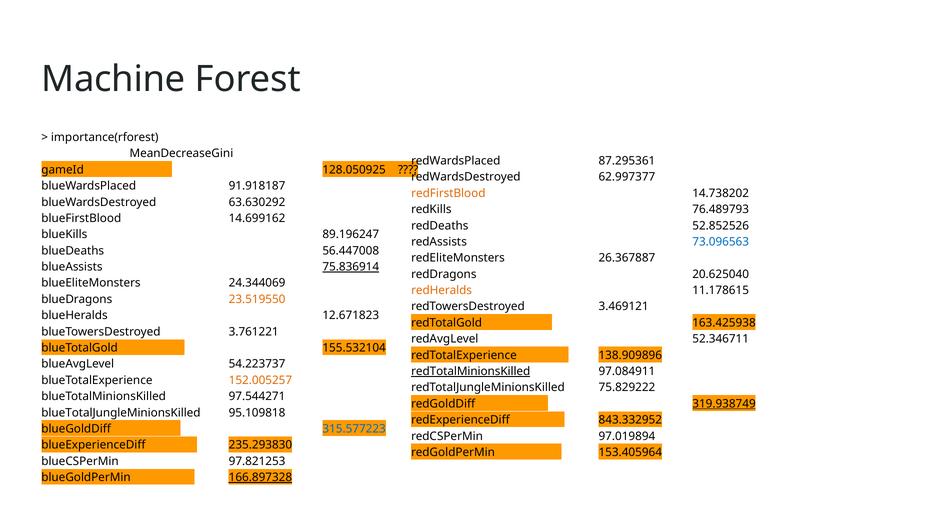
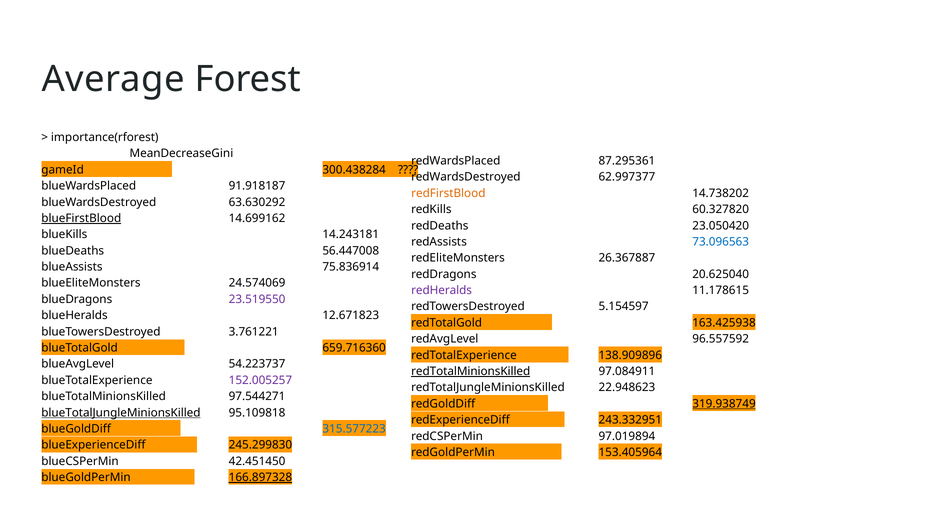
Machine: Machine -> Average
128.050925: 128.050925 -> 300.438284
76.489793: 76.489793 -> 60.327820
blueFirstBlood underline: none -> present
52.852526: 52.852526 -> 23.050420
89.196247: 89.196247 -> 14.243181
75.836914 underline: present -> none
24.344069: 24.344069 -> 24.574069
redHeralds colour: orange -> purple
23.519550 colour: orange -> purple
3.469121: 3.469121 -> 5.154597
52.346711: 52.346711 -> 96.557592
155.532104: 155.532104 -> 659.716360
152.005257 colour: orange -> purple
75.829222: 75.829222 -> 22.948623
blueTotalJungleMinionsKilled underline: none -> present
843.332952: 843.332952 -> 243.332951
235.293830: 235.293830 -> 245.299830
97.821253: 97.821253 -> 42.451450
